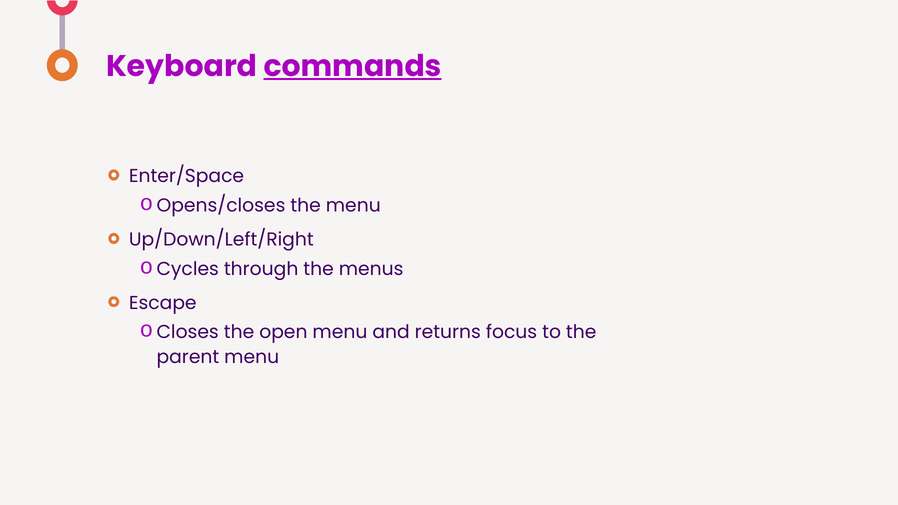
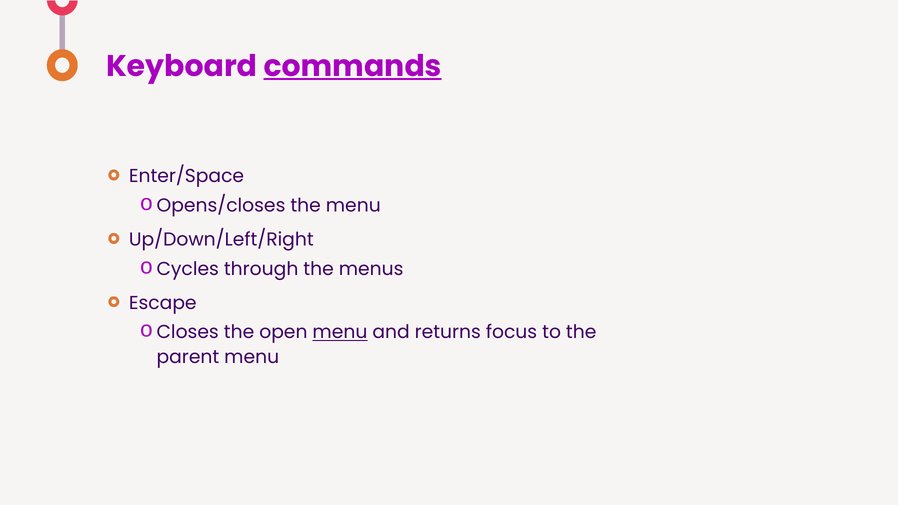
menu at (340, 332) underline: none -> present
